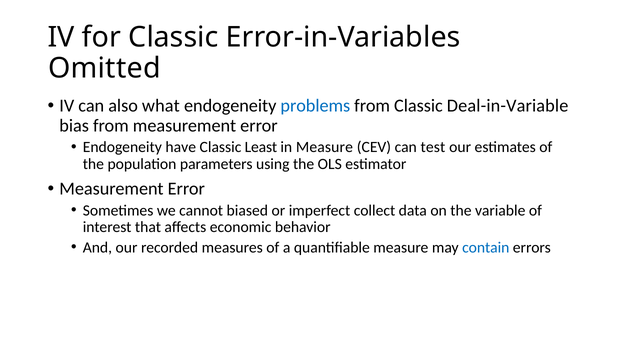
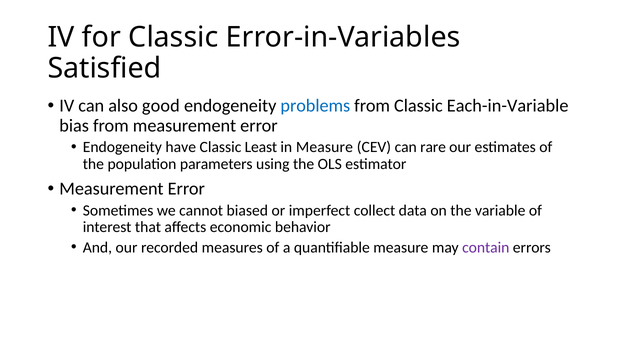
Omitted: Omitted -> Satisfied
what: what -> good
Deal-in-Variable: Deal-in-Variable -> Each-in-Variable
test: test -> rare
contain colour: blue -> purple
